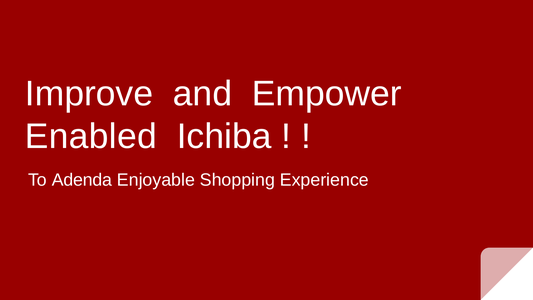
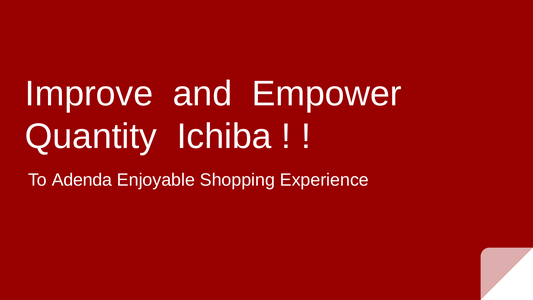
Enabled: Enabled -> Quantity
